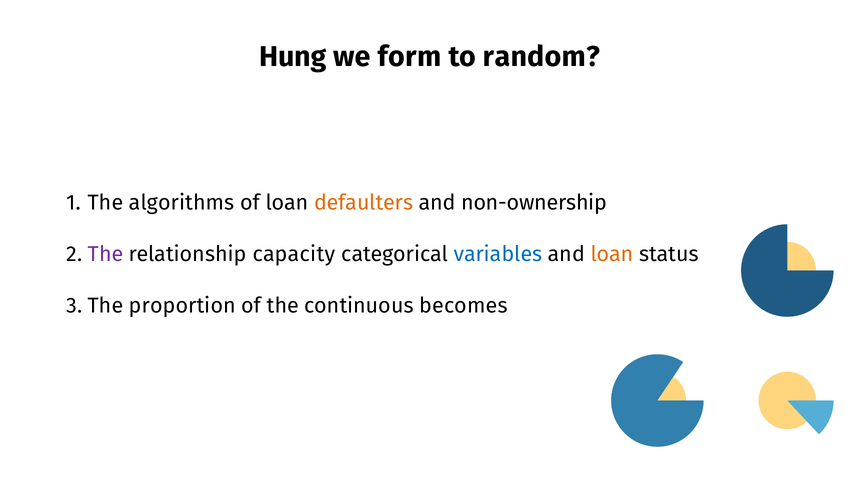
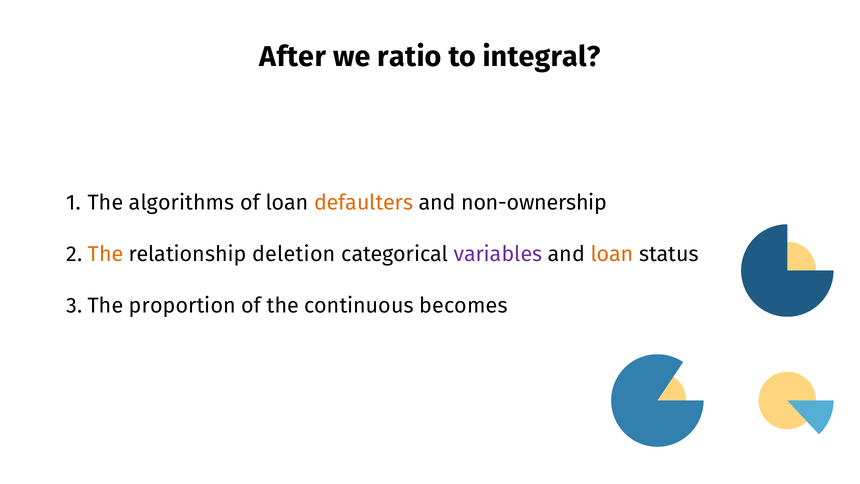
Hung: Hung -> After
form: form -> ratio
random: random -> integral
The at (106, 254) colour: purple -> orange
capacity: capacity -> deletion
variables colour: blue -> purple
